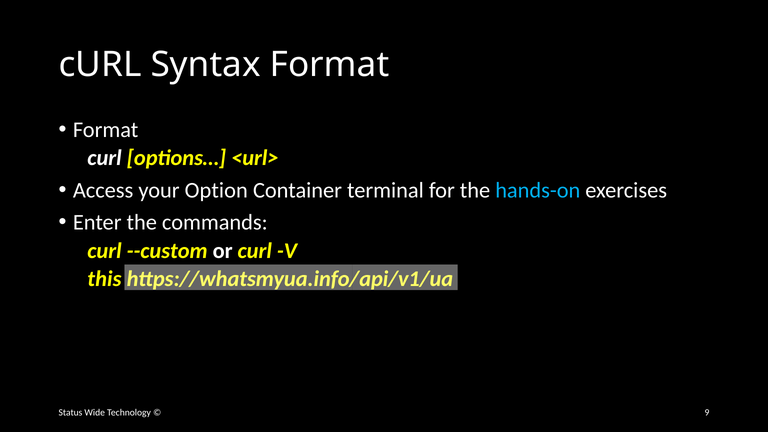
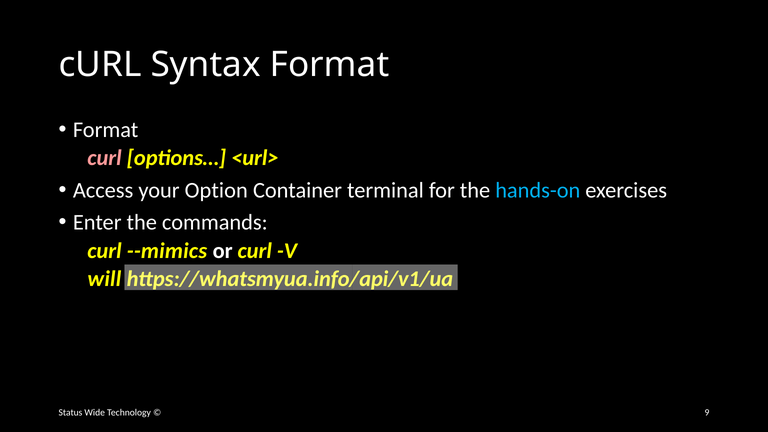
curl at (105, 158) colour: white -> pink
--custom: --custom -> --mimics
this: this -> will
